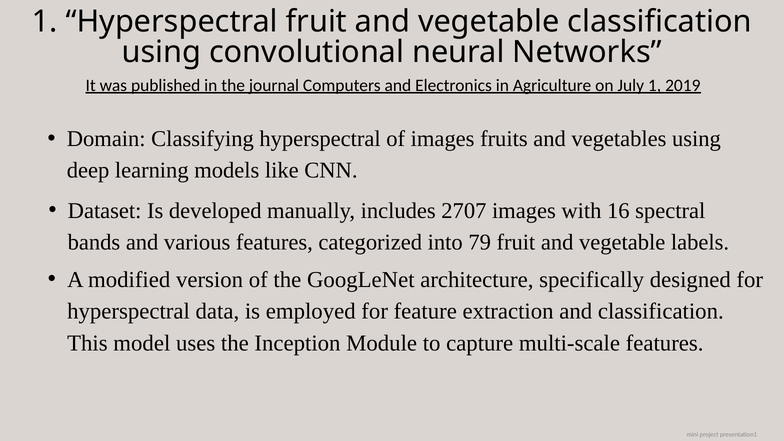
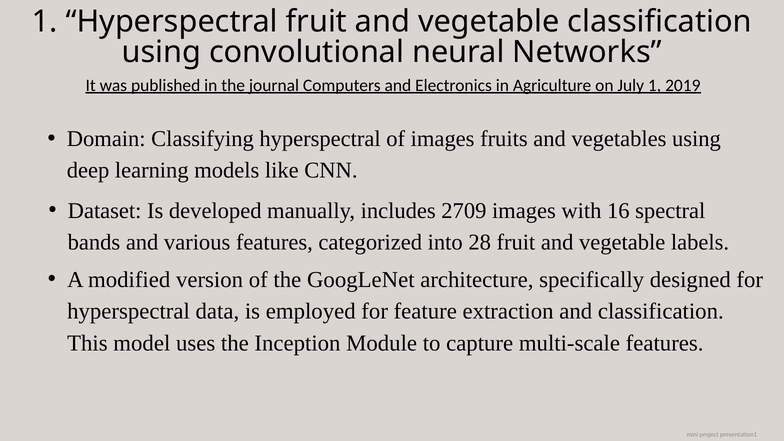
2707: 2707 -> 2709
79: 79 -> 28
